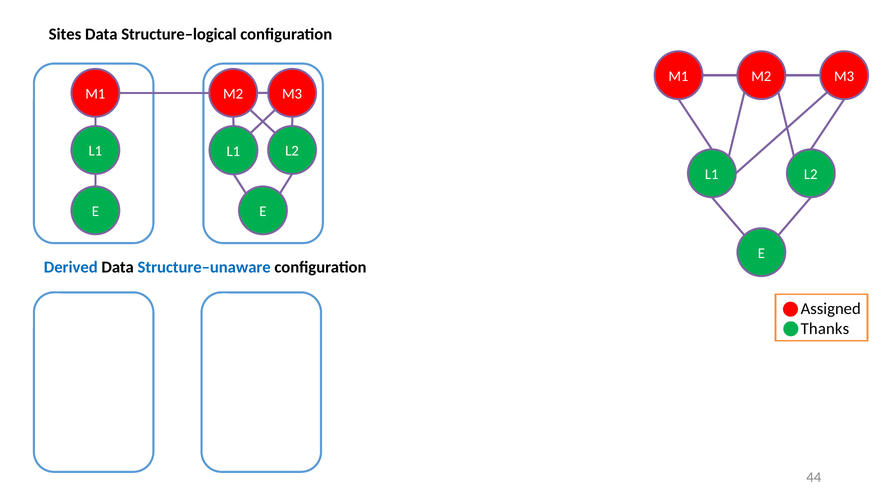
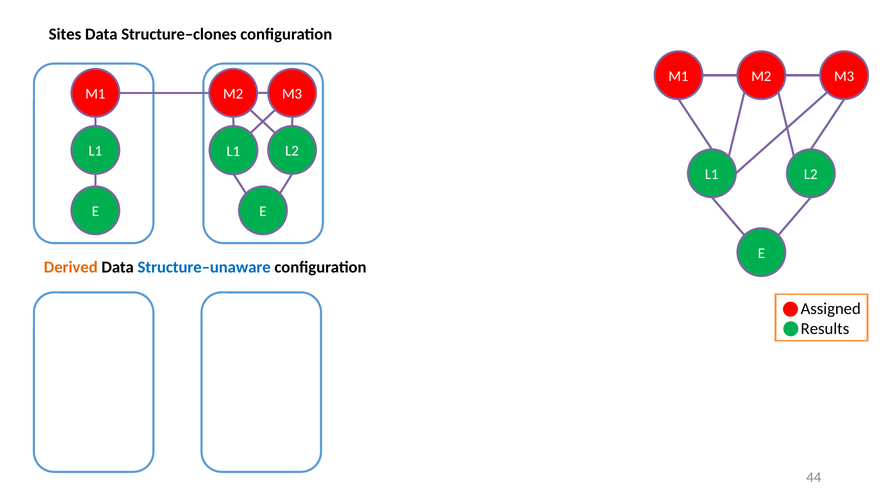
Structure–logical: Structure–logical -> Structure–clones
Derived colour: blue -> orange
Thanks: Thanks -> Results
